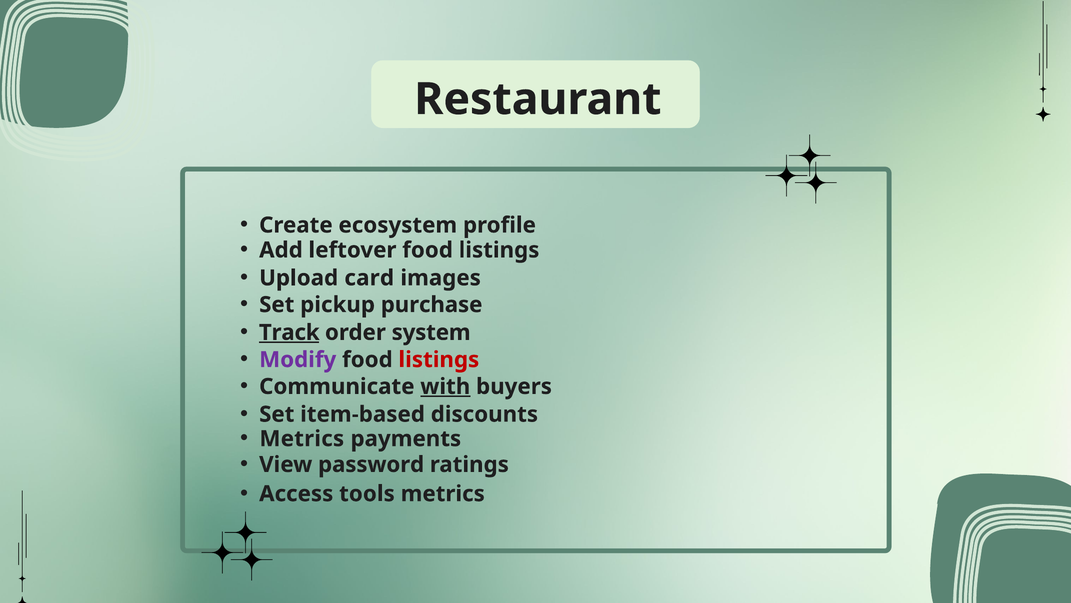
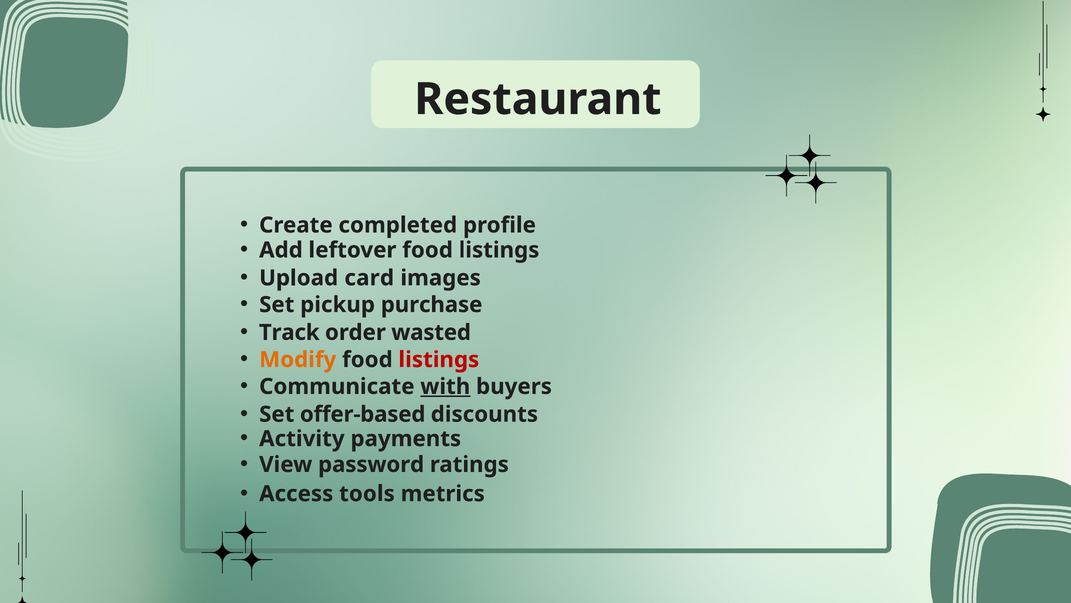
ecosystem: ecosystem -> completed
Track underline: present -> none
system: system -> wasted
Modify colour: purple -> orange
item-based: item-based -> offer-based
Metrics at (302, 438): Metrics -> Activity
